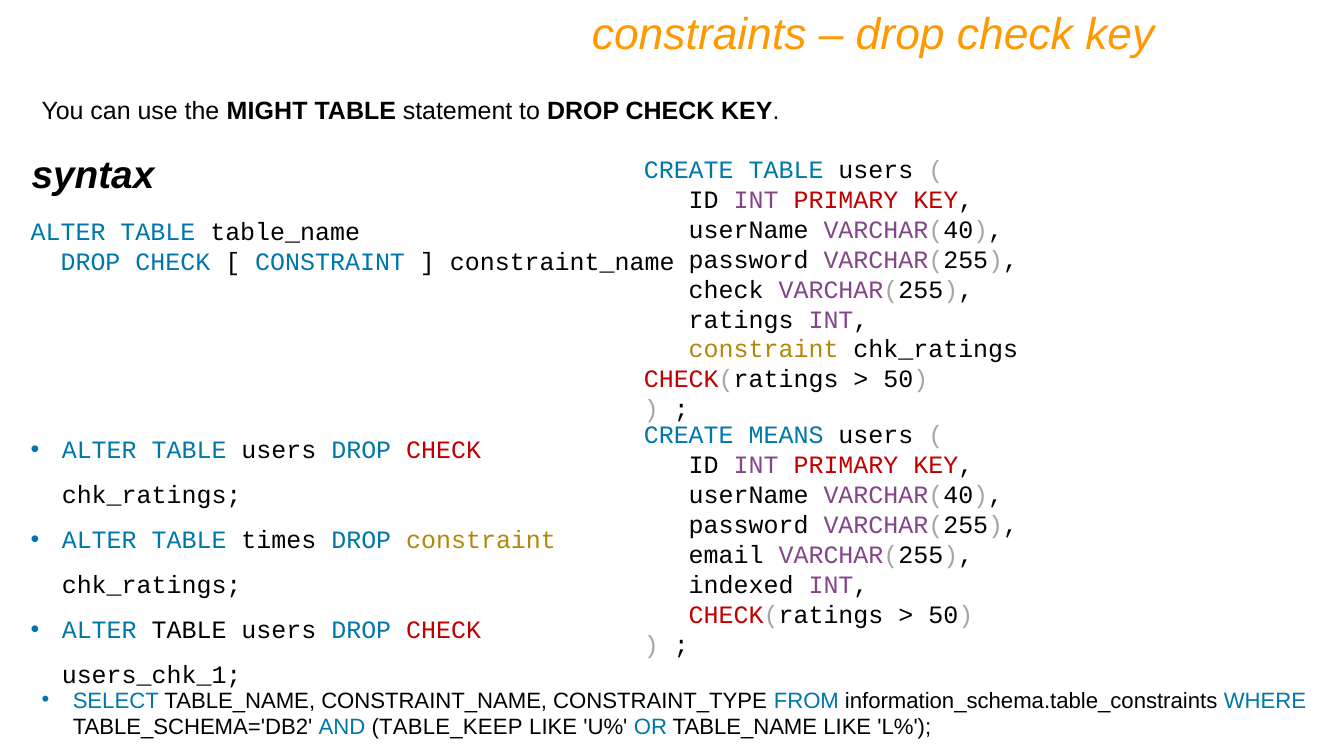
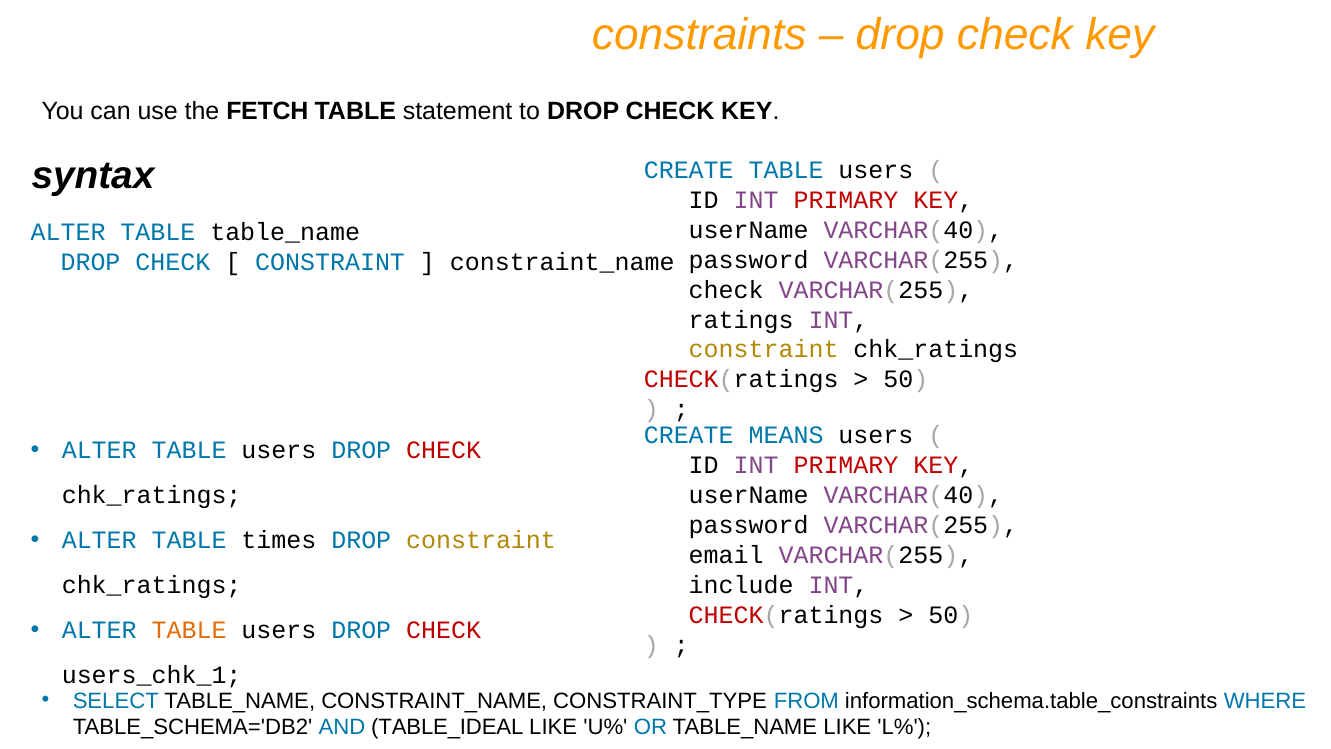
MIGHT: MIGHT -> FETCH
indexed: indexed -> include
TABLE at (189, 630) colour: black -> orange
TABLE_KEEP: TABLE_KEEP -> TABLE_IDEAL
